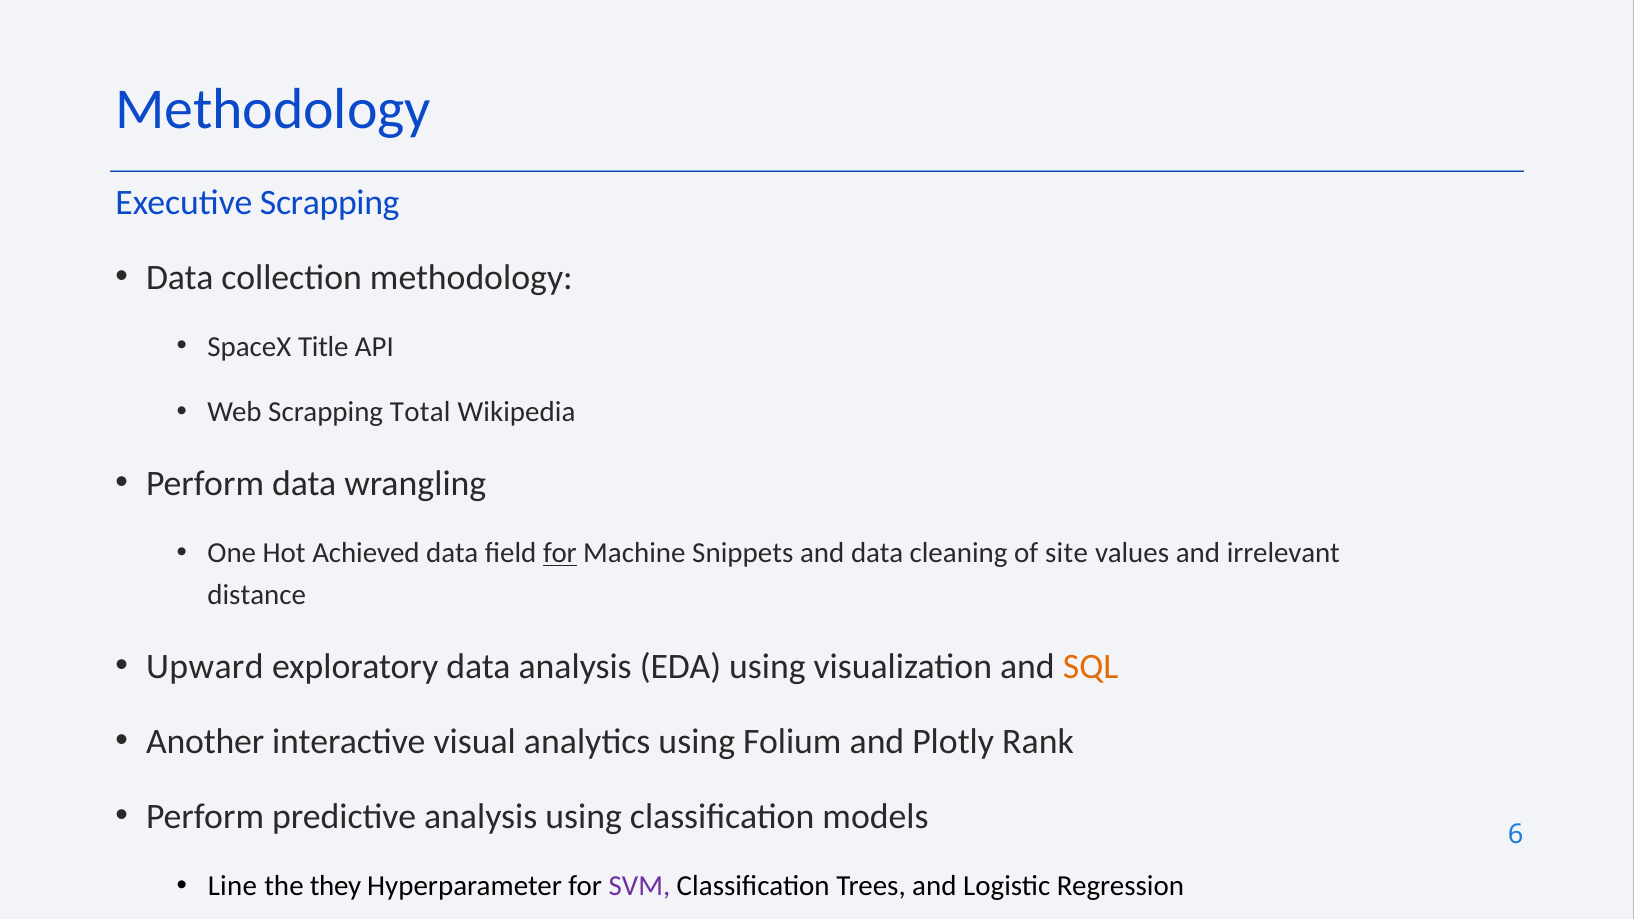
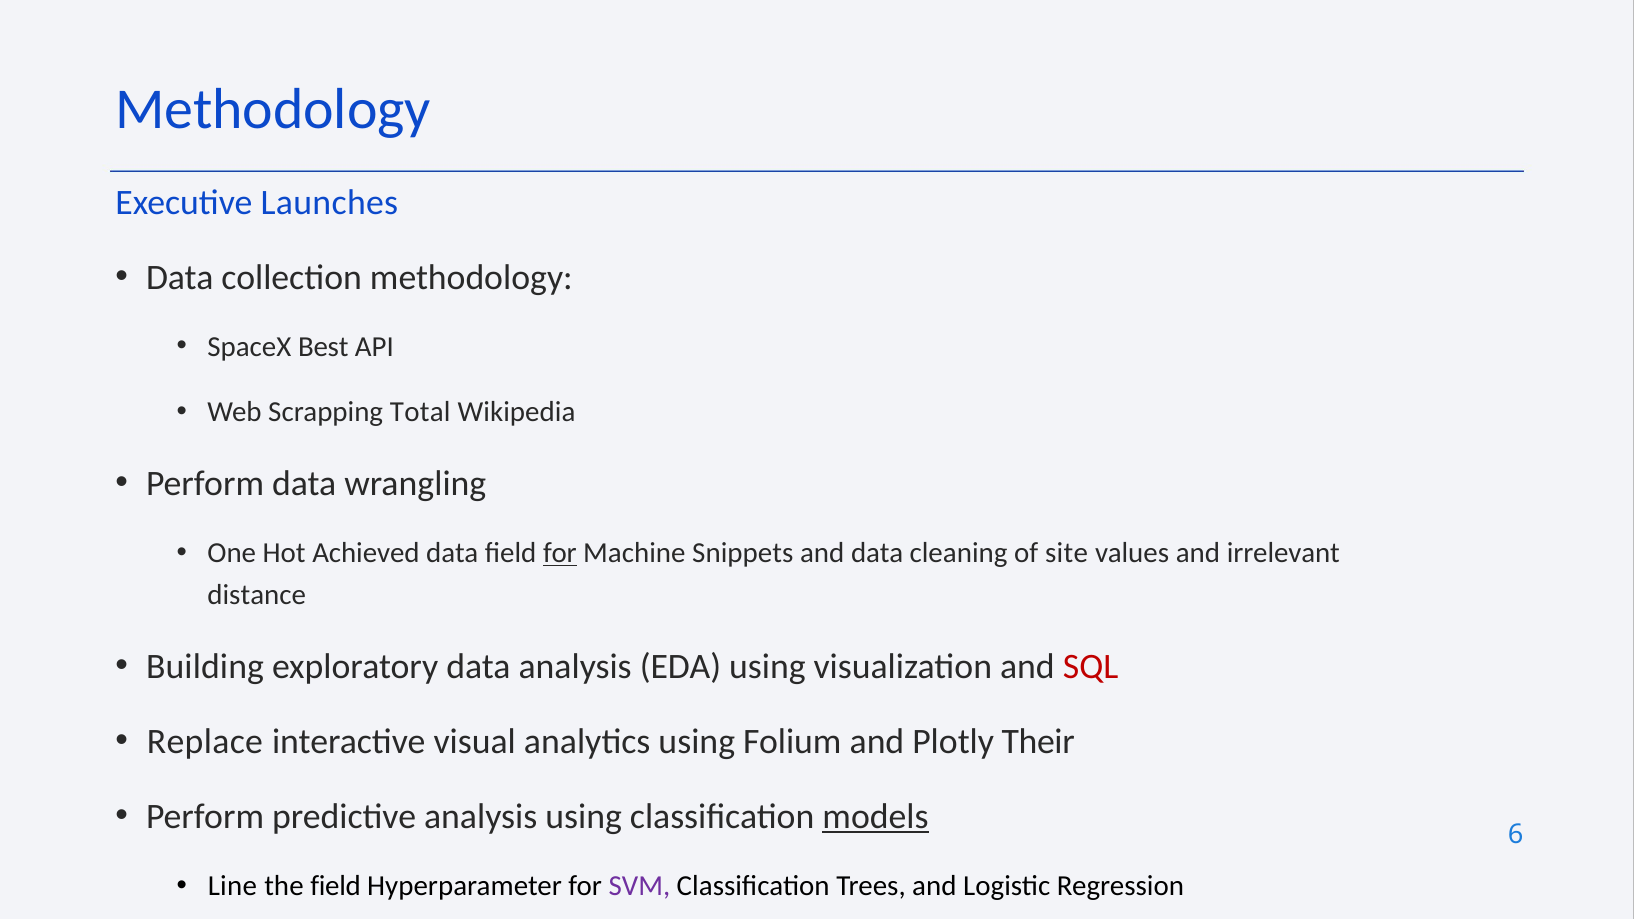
Executive Scrapping: Scrapping -> Launches
Title: Title -> Best
Upward: Upward -> Building
SQL colour: orange -> red
Another: Another -> Replace
Rank: Rank -> Their
models underline: none -> present
the they: they -> field
